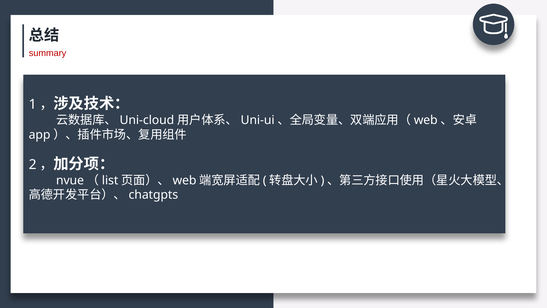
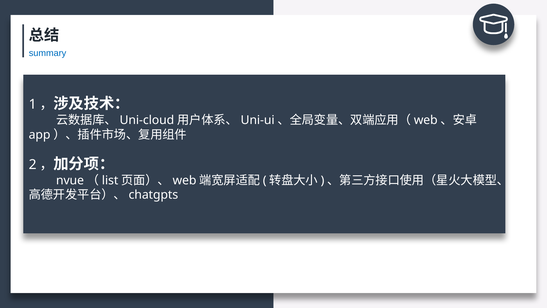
summary colour: red -> blue
